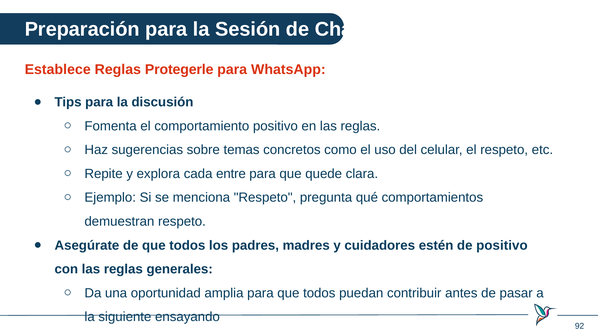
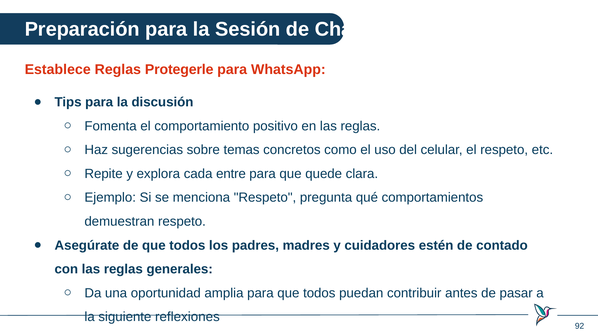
de positivo: positivo -> contado
ensayando: ensayando -> reflexiones
